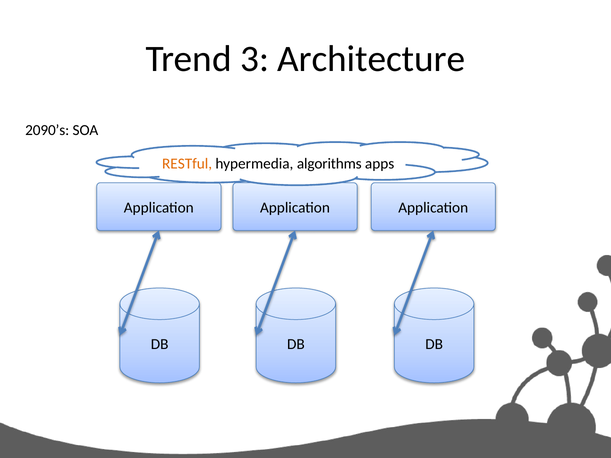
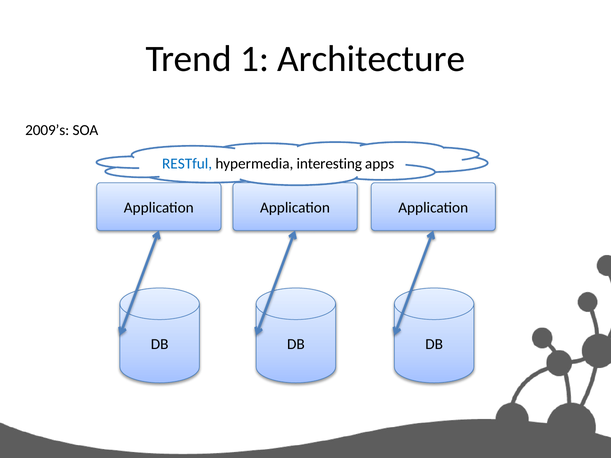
3: 3 -> 1
2090’s: 2090’s -> 2009’s
RESTful colour: orange -> blue
algorithms: algorithms -> interesting
